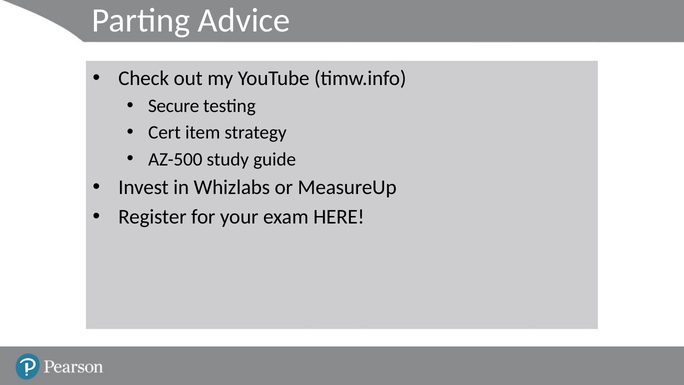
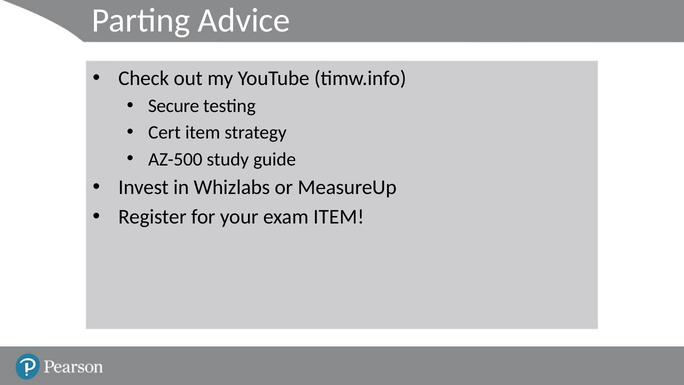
exam HERE: HERE -> ITEM
